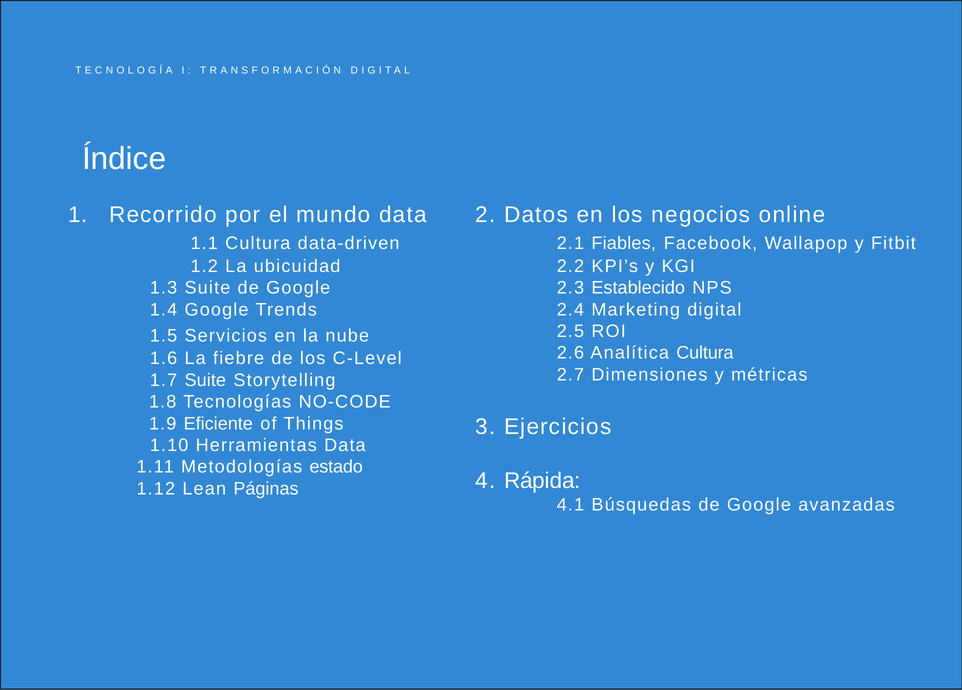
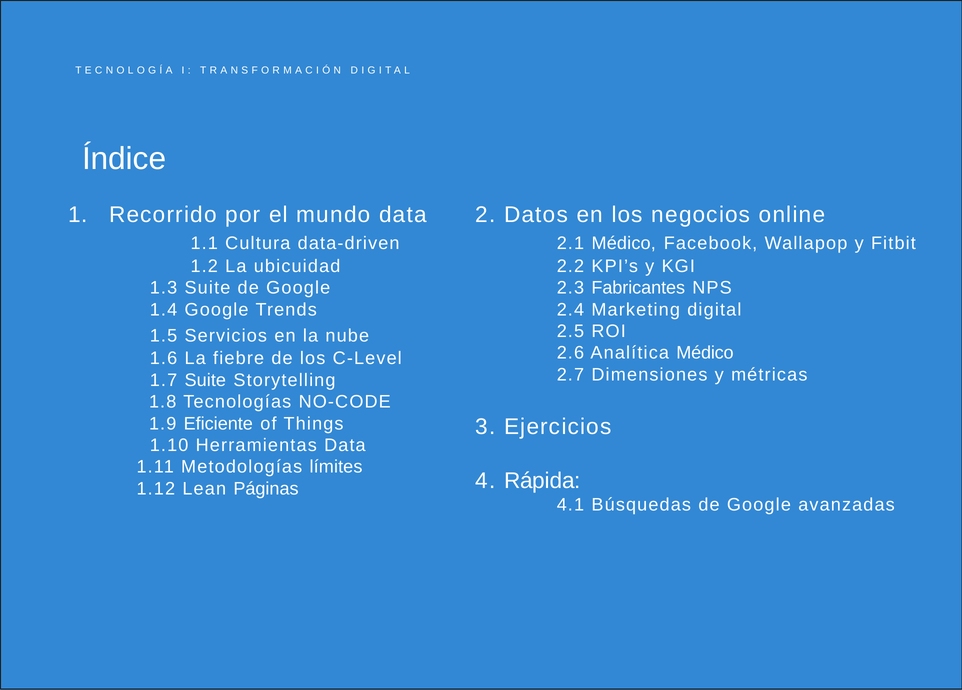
2.1 Fiables: Fiables -> Médico
Establecido: Establecido -> Fabricantes
Analítica Cultura: Cultura -> Médico
estado: estado -> límites
